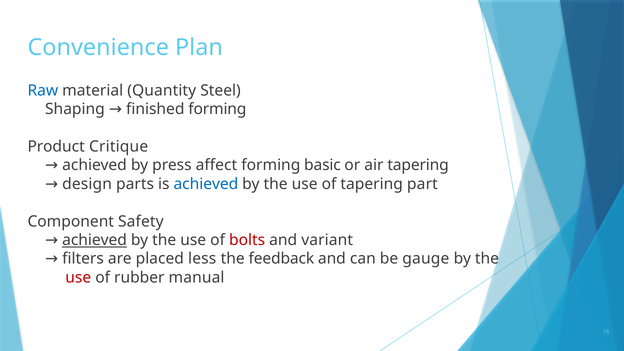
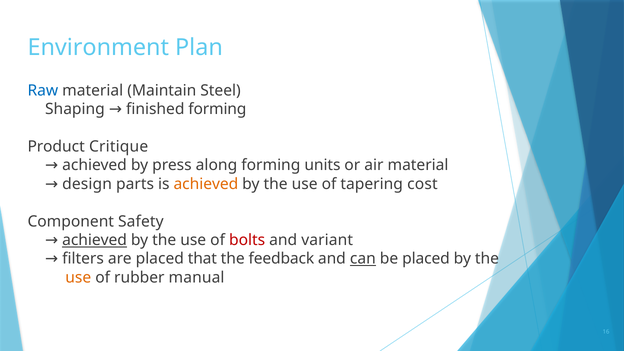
Convenience: Convenience -> Environment
Quantity: Quantity -> Maintain
affect: affect -> along
basic: basic -> units
air tapering: tapering -> material
achieved at (206, 184) colour: blue -> orange
part: part -> cost
less: less -> that
can underline: none -> present
be gauge: gauge -> placed
use at (78, 278) colour: red -> orange
